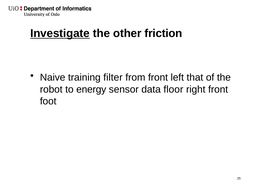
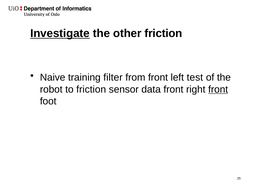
that: that -> test
to energy: energy -> friction
data floor: floor -> front
front at (218, 89) underline: none -> present
